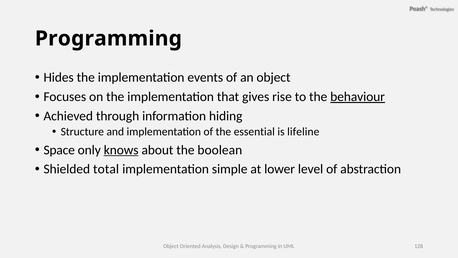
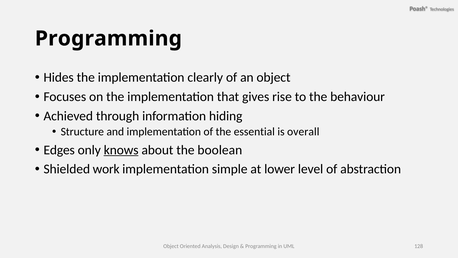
events: events -> clearly
behaviour underline: present -> none
lifeline: lifeline -> overall
Space: Space -> Edges
total: total -> work
